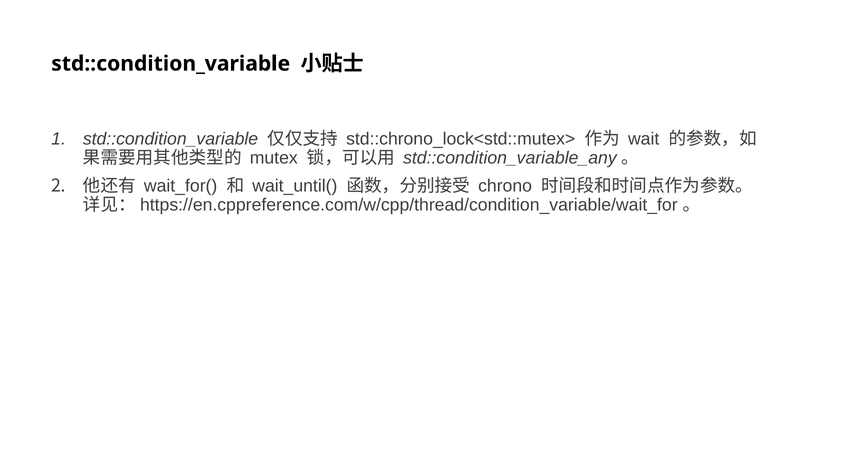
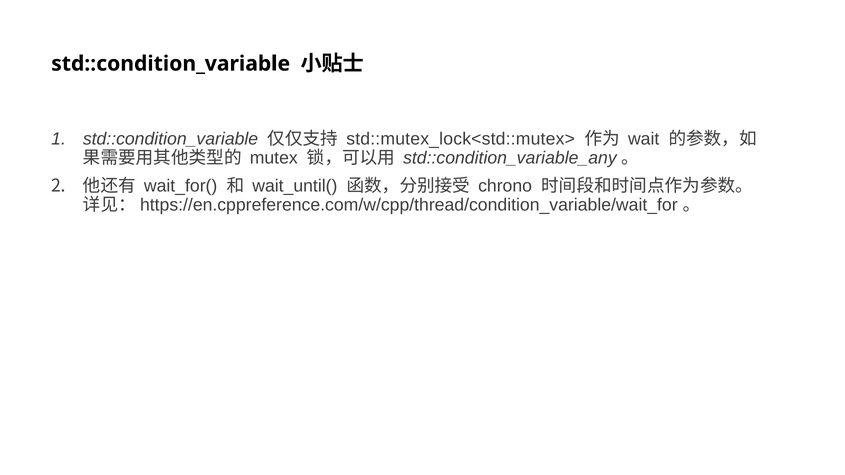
std::chrono_lock<std::mutex>: std::chrono_lock<std::mutex> -> std::mutex_lock<std::mutex>
